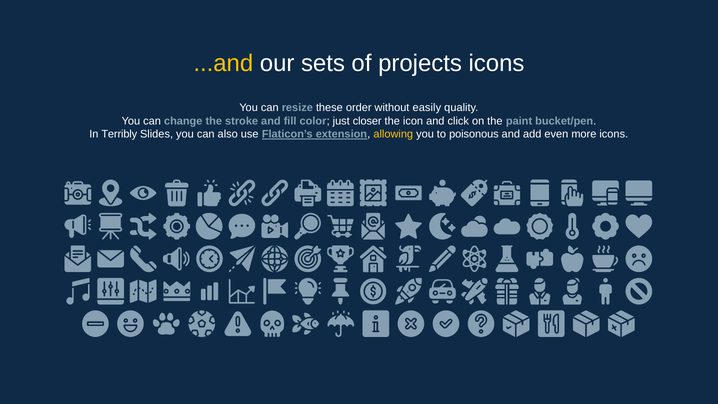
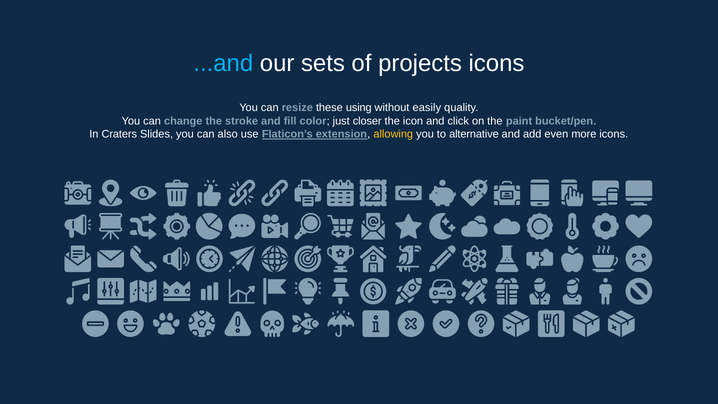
...and colour: yellow -> light blue
order: order -> using
Terribly: Terribly -> Craters
poisonous: poisonous -> alternative
